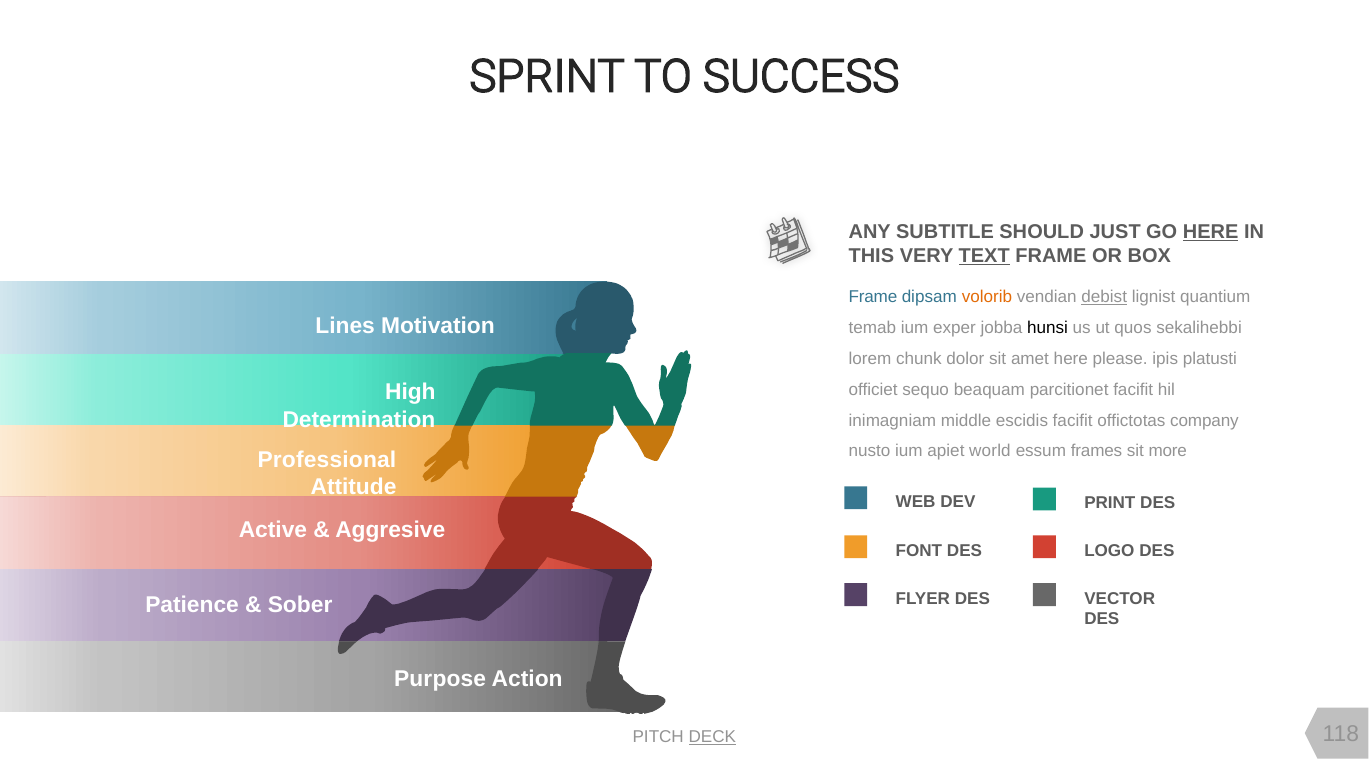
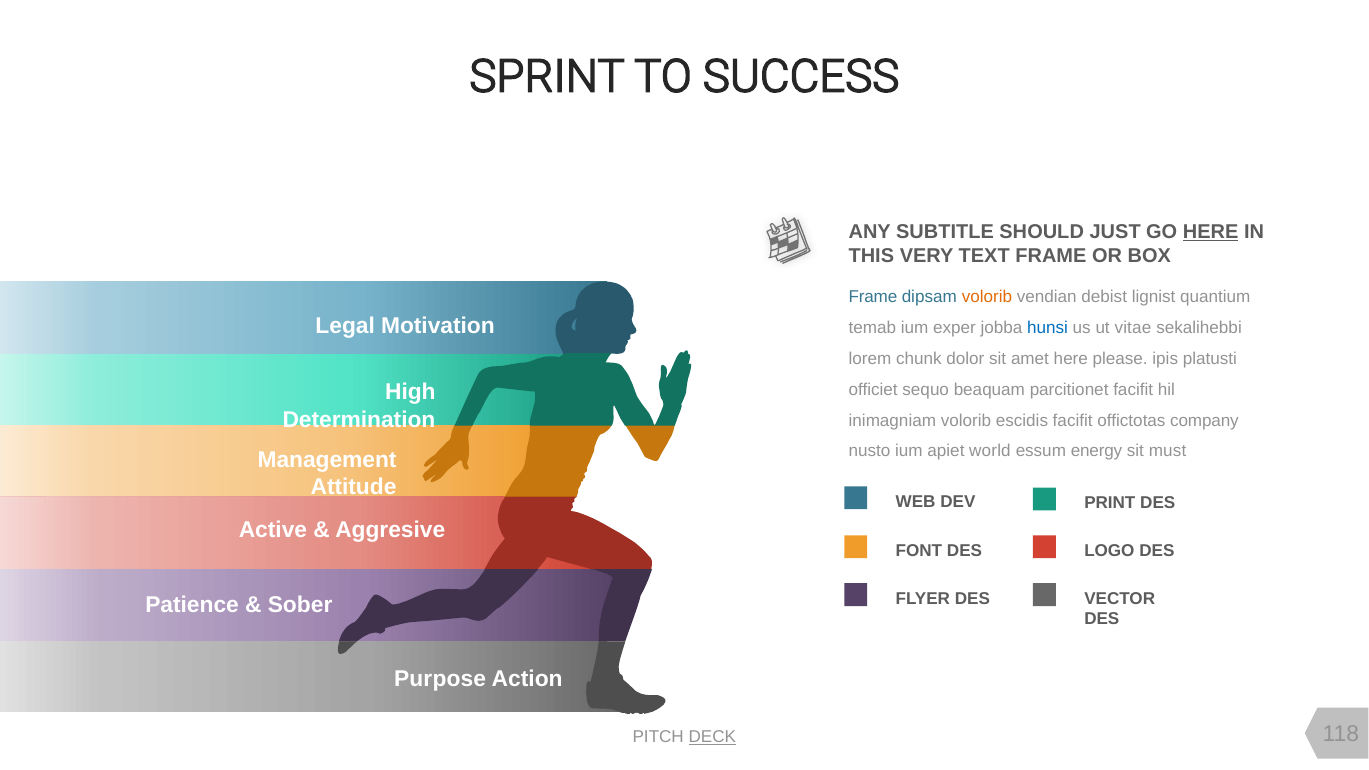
TEXT underline: present -> none
debist underline: present -> none
Lines: Lines -> Legal
hunsi colour: black -> blue
quos: quos -> vitae
inimagniam middle: middle -> volorib
frames: frames -> energy
more: more -> must
Professional: Professional -> Management
